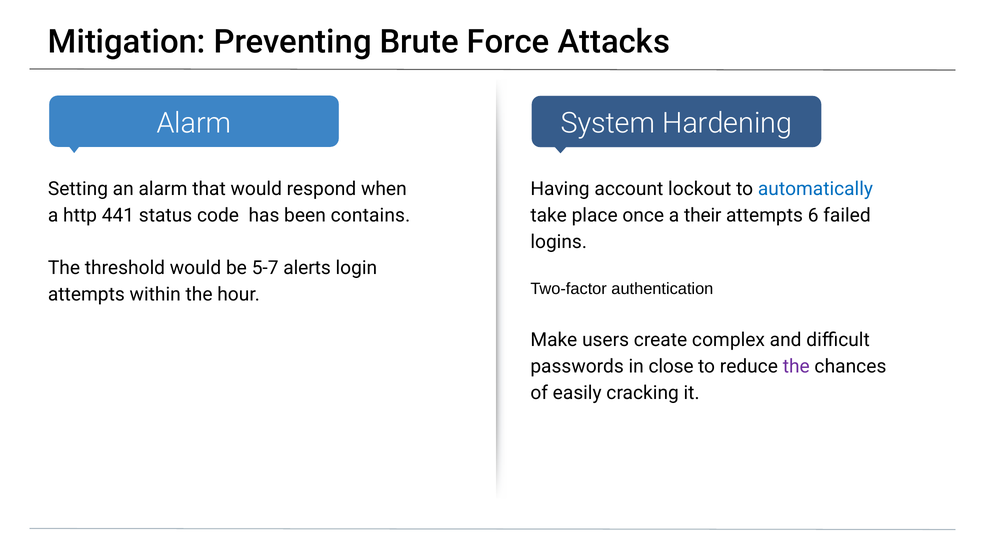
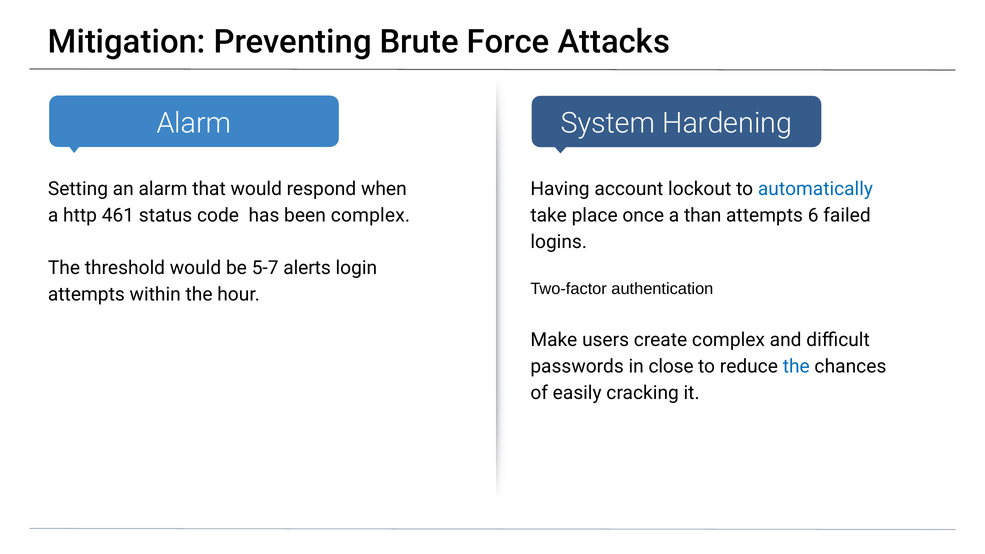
441: 441 -> 461
been contains: contains -> complex
their: their -> than
the at (796, 366) colour: purple -> blue
